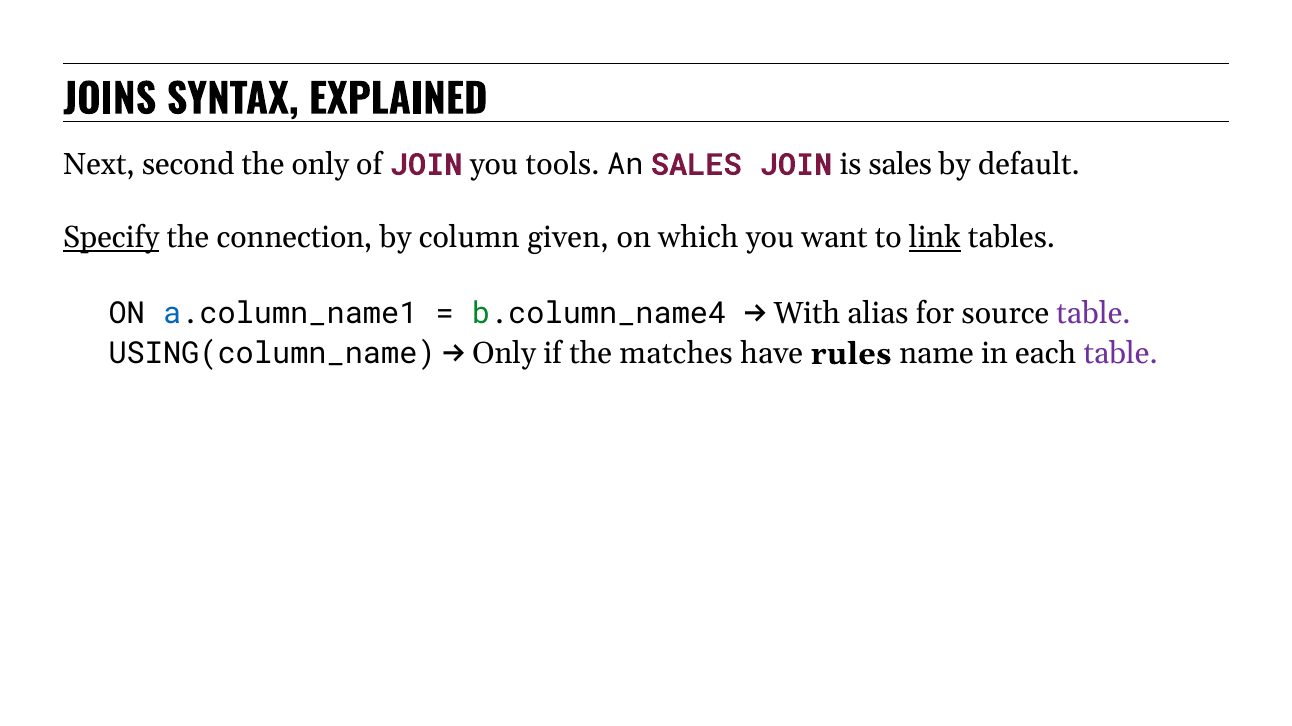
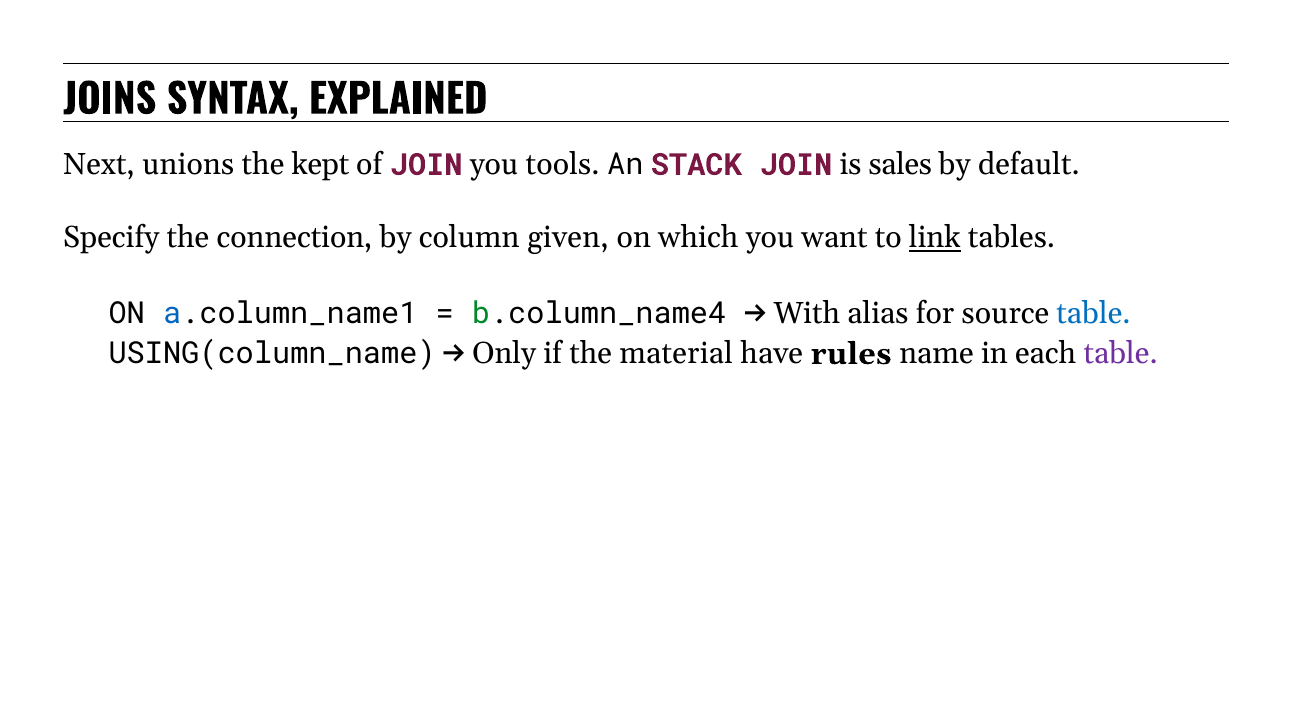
second: second -> unions
the only: only -> kept
An SALES: SALES -> STACK
Specify underline: present -> none
table at (1094, 314) colour: purple -> blue
matches: matches -> material
